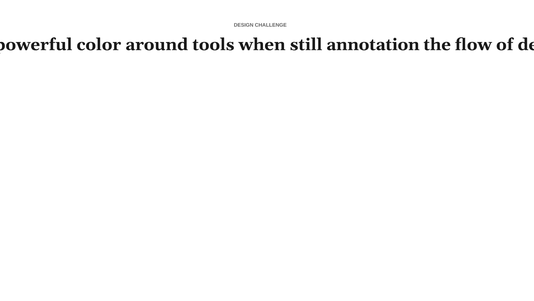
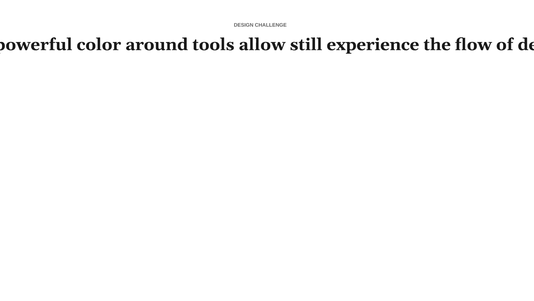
when: when -> allow
annotation: annotation -> experience
